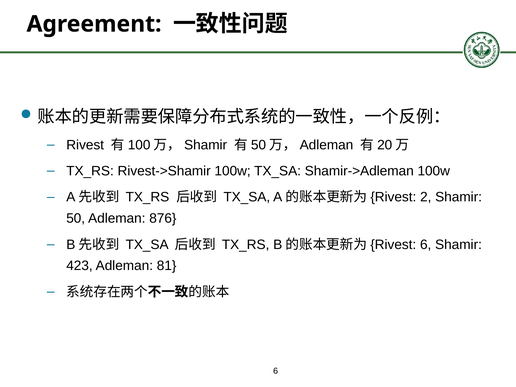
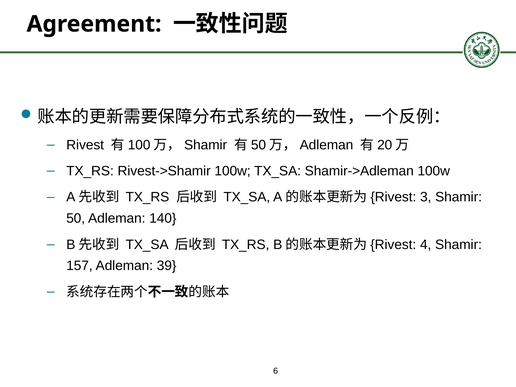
2: 2 -> 3
876: 876 -> 140
6 at (426, 245): 6 -> 4
423: 423 -> 157
81: 81 -> 39
